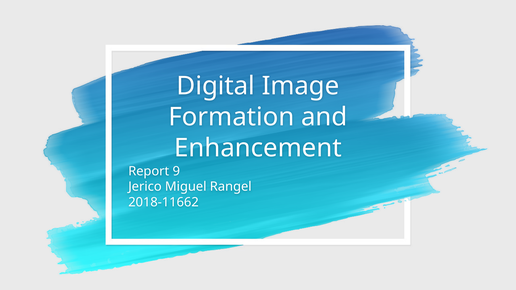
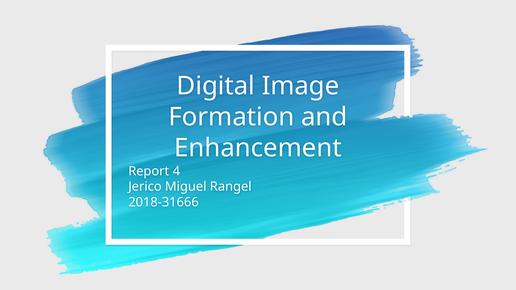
9: 9 -> 4
2018-11662: 2018-11662 -> 2018-31666
